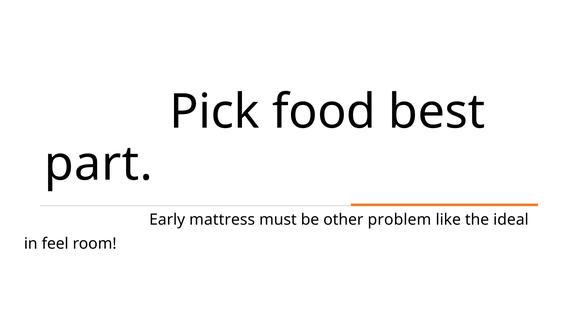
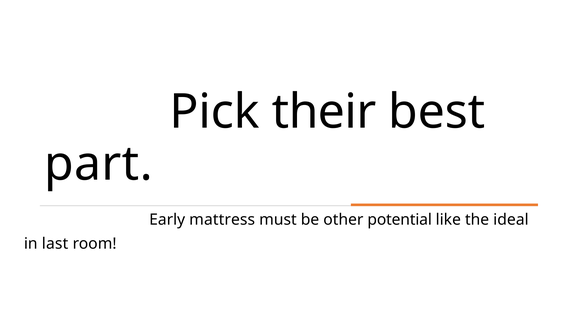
food: food -> their
problem: problem -> potential
feel: feel -> last
